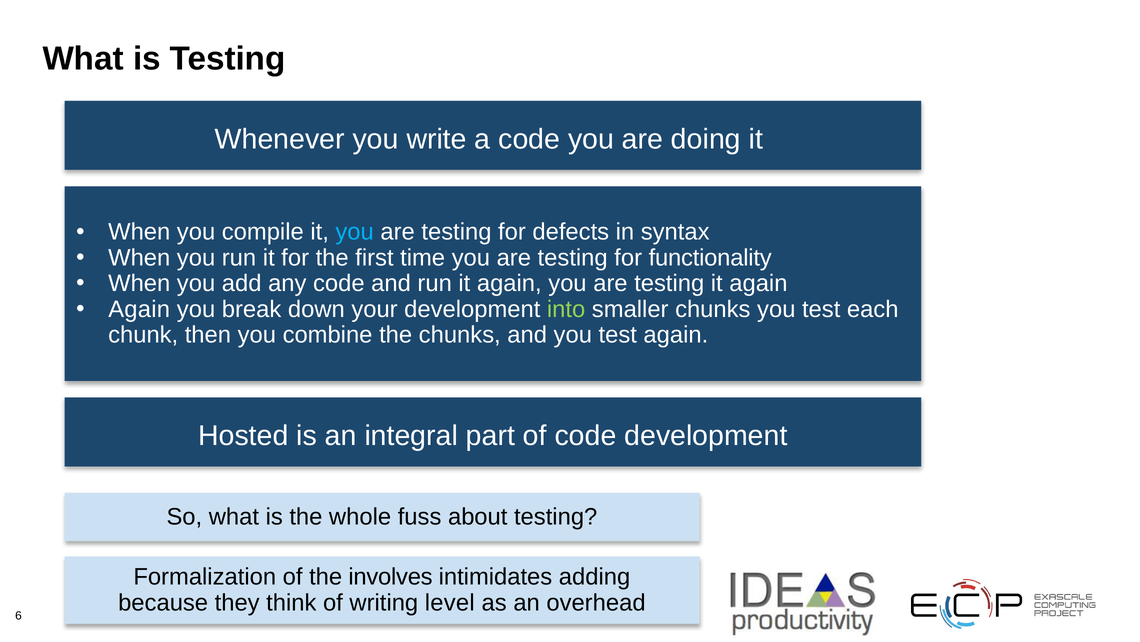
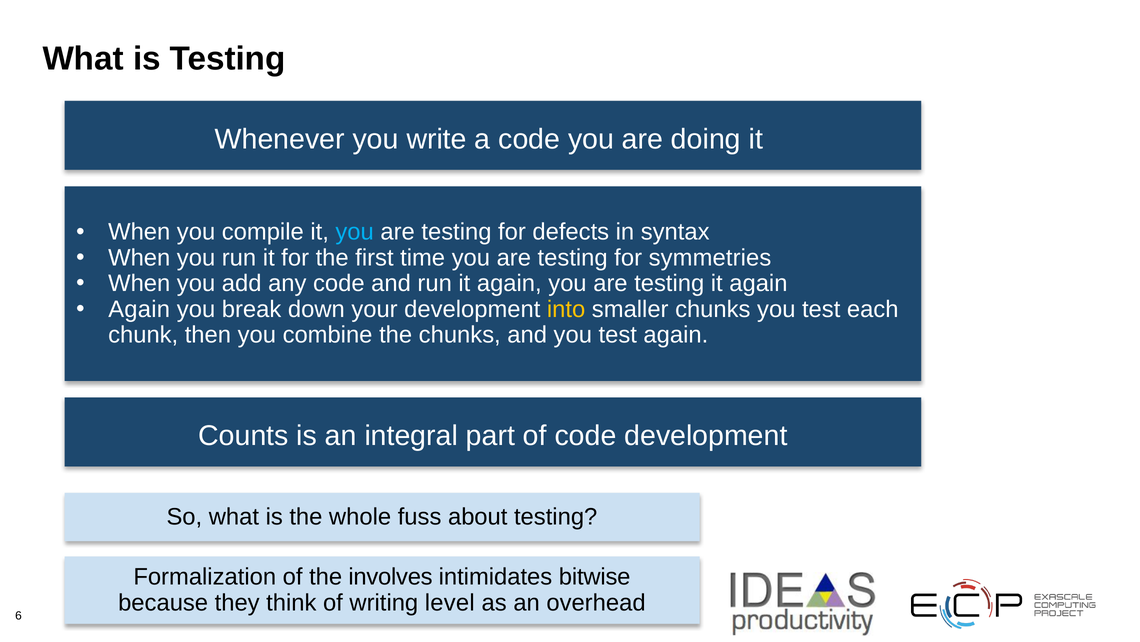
functionality: functionality -> symmetries
into colour: light green -> yellow
Hosted: Hosted -> Counts
adding: adding -> bitwise
